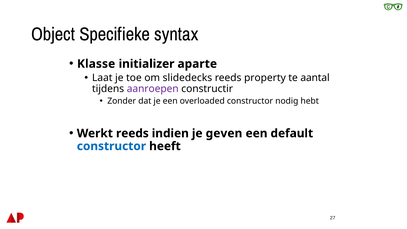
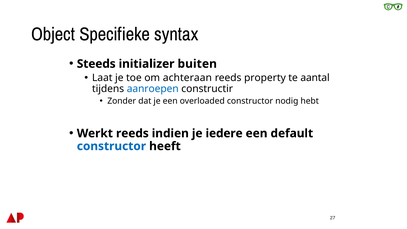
Klasse: Klasse -> Steeds
aparte: aparte -> buiten
slidedecks: slidedecks -> achteraan
aanroepen colour: purple -> blue
geven: geven -> iedere
